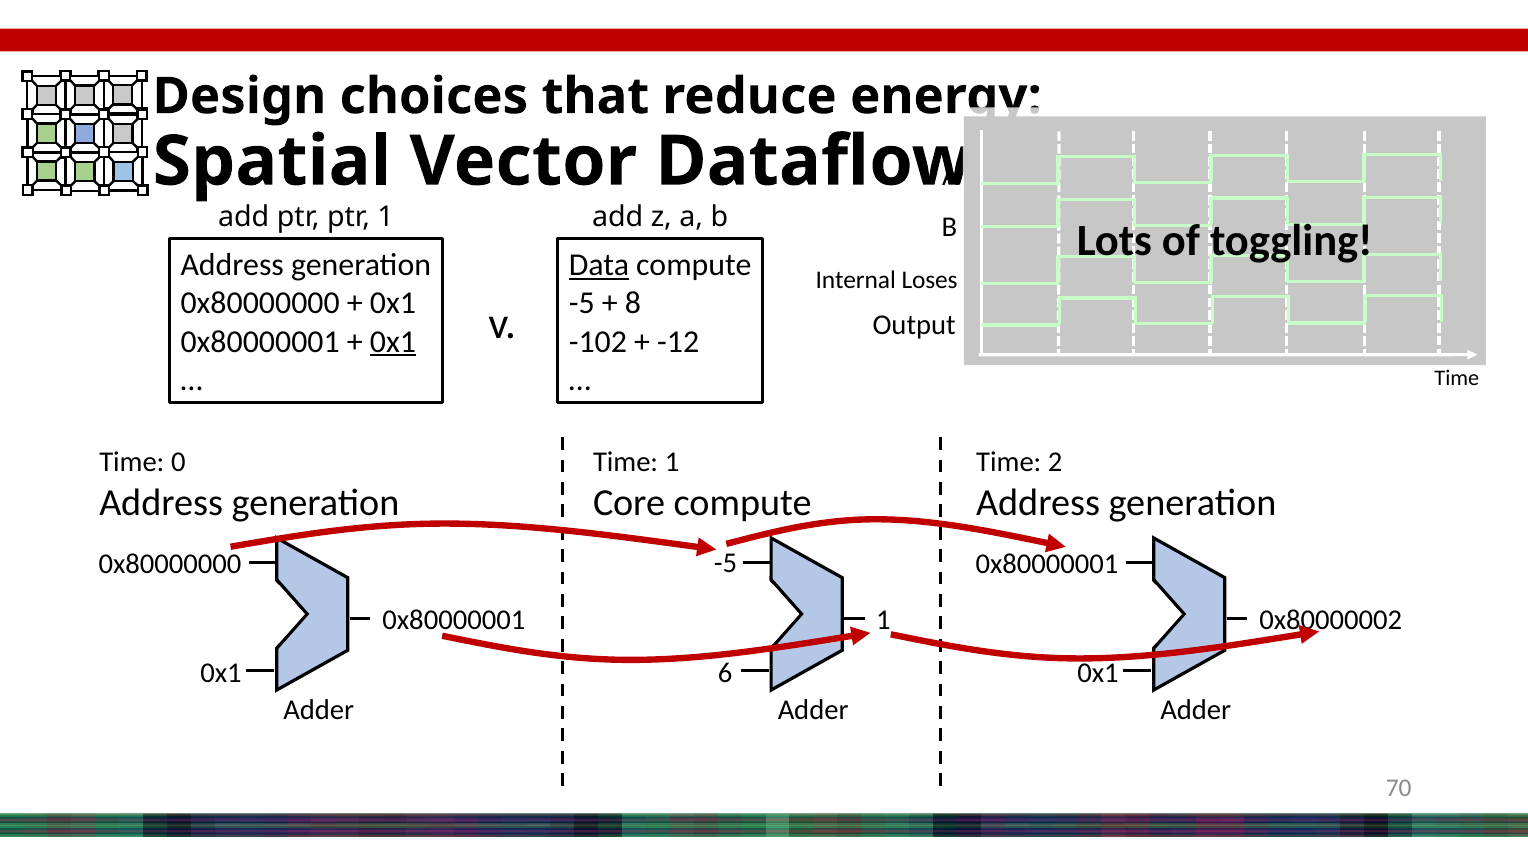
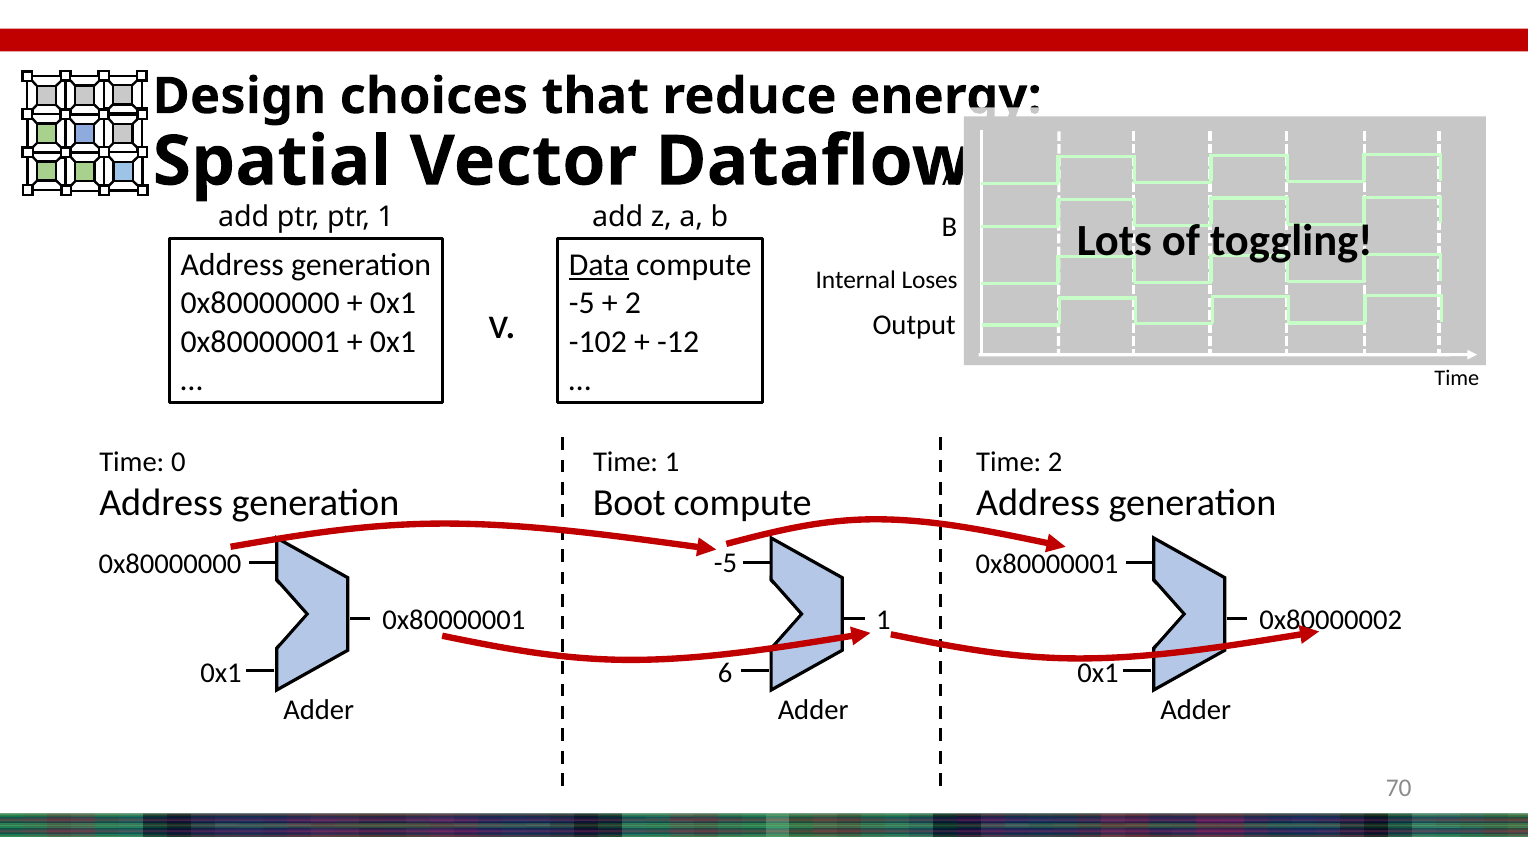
8 at (633, 304): 8 -> 2
0x1 at (393, 342) underline: present -> none
Core: Core -> Boot
